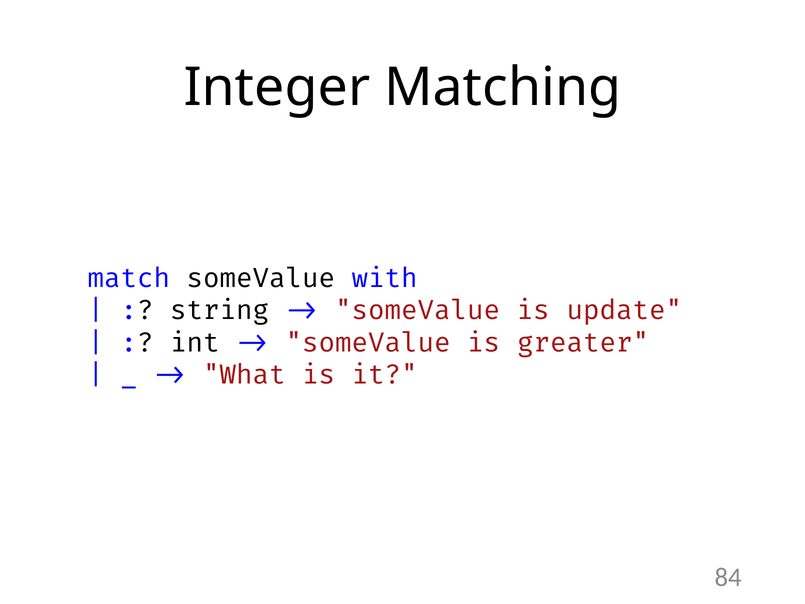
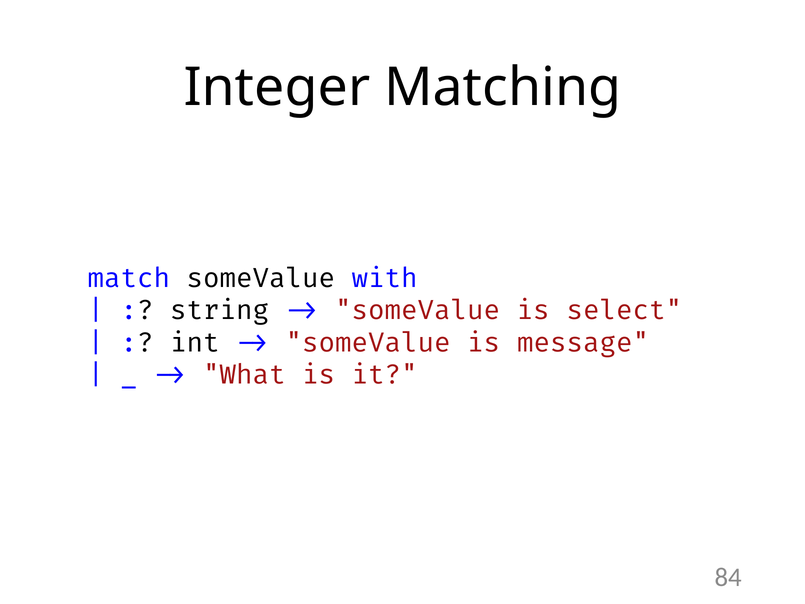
update: update -> select
greater: greater -> message
